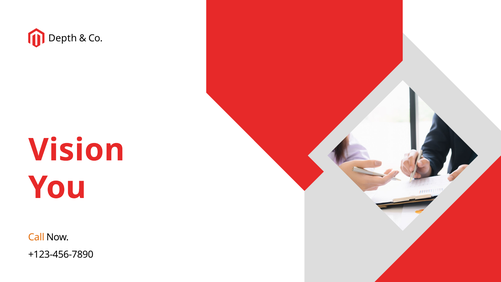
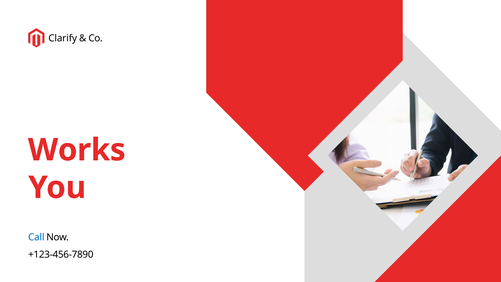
Depth: Depth -> Clarify
Vision: Vision -> Works
Call colour: orange -> blue
